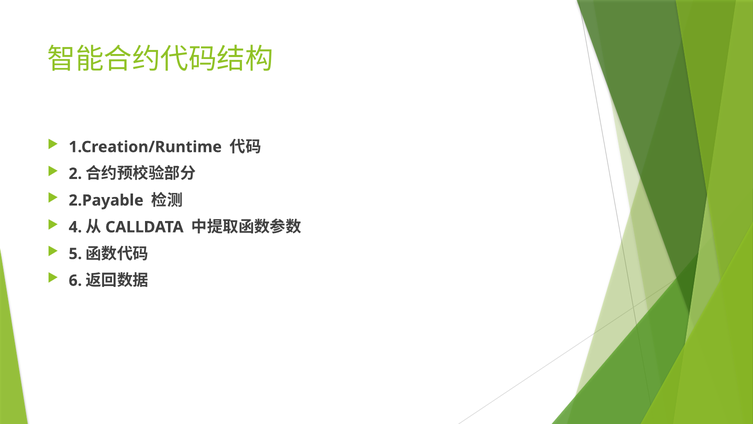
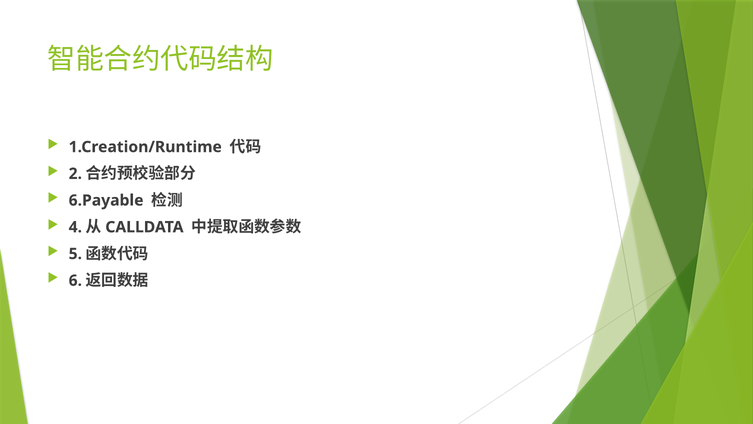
2.Payable: 2.Payable -> 6.Payable
